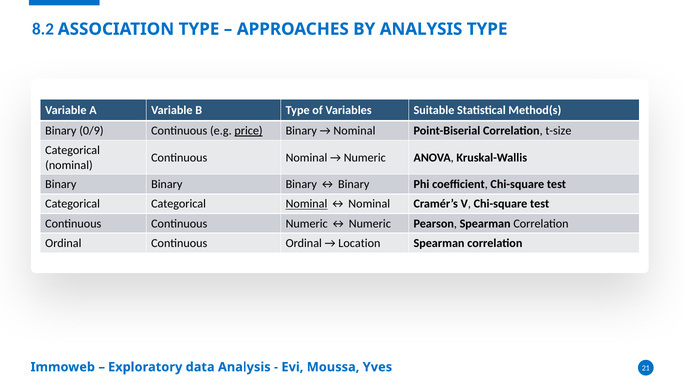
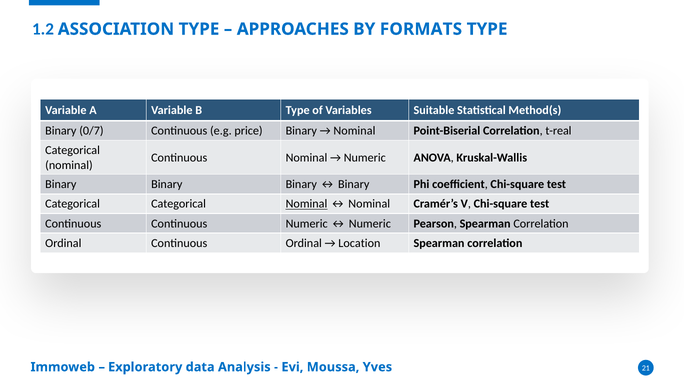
8.2: 8.2 -> 1.2
BY ANALYSIS: ANALYSIS -> FORMATS
0/9: 0/9 -> 0/7
price underline: present -> none
t-size: t-size -> t-real
